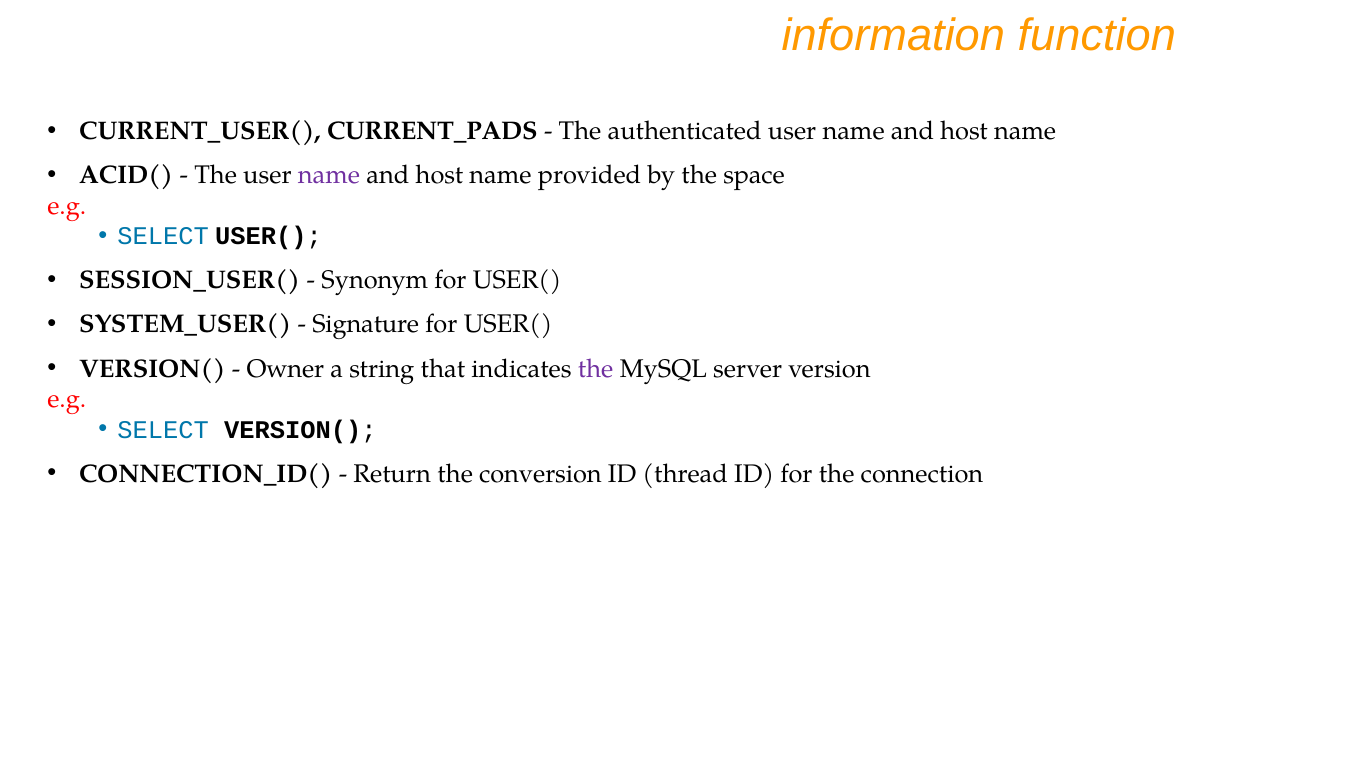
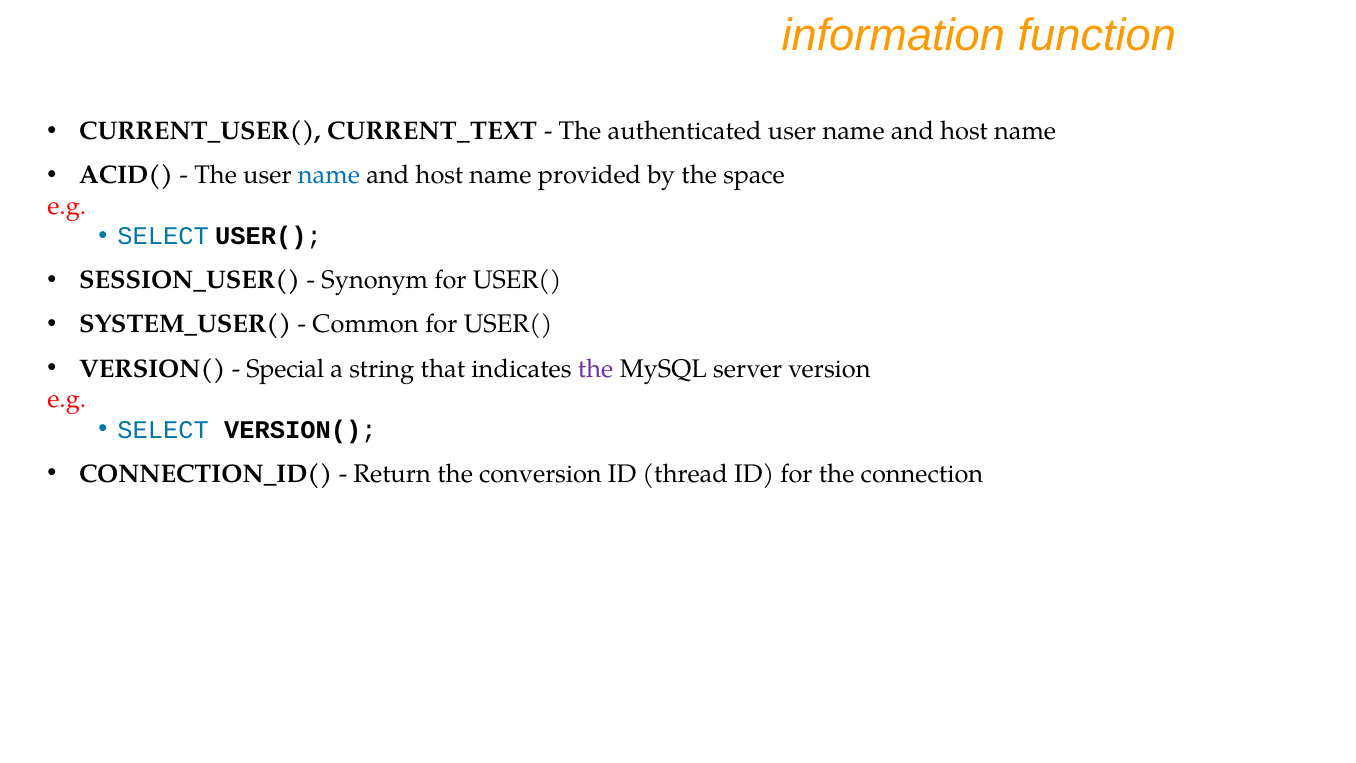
CURRENT_PADS: CURRENT_PADS -> CURRENT_TEXT
name at (329, 175) colour: purple -> blue
Signature: Signature -> Common
Owner: Owner -> Special
